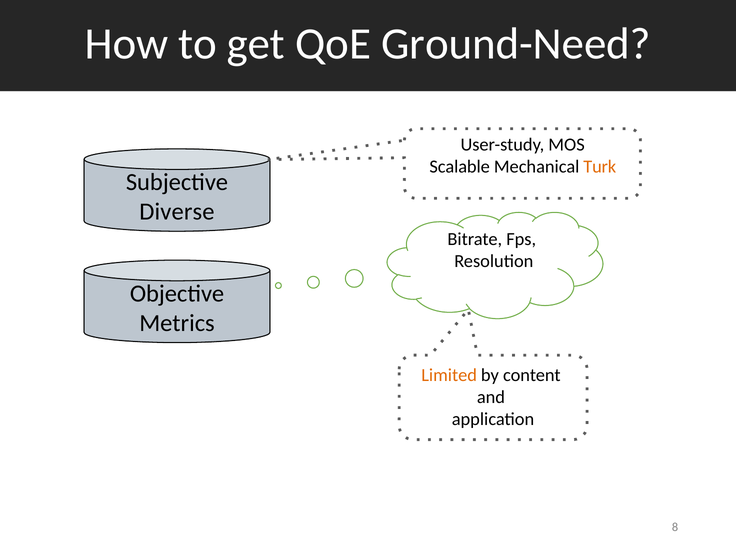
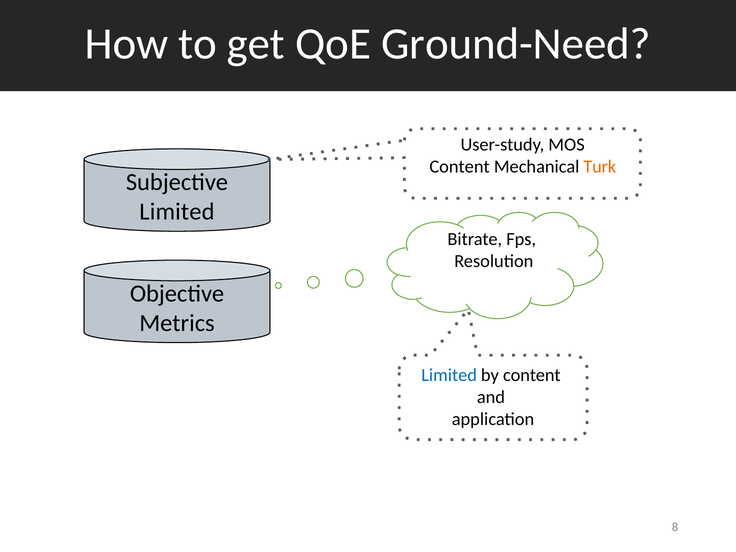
Scalable at (460, 167): Scalable -> Content
Diverse at (177, 212): Diverse -> Limited
Limited at (449, 375) colour: orange -> blue
